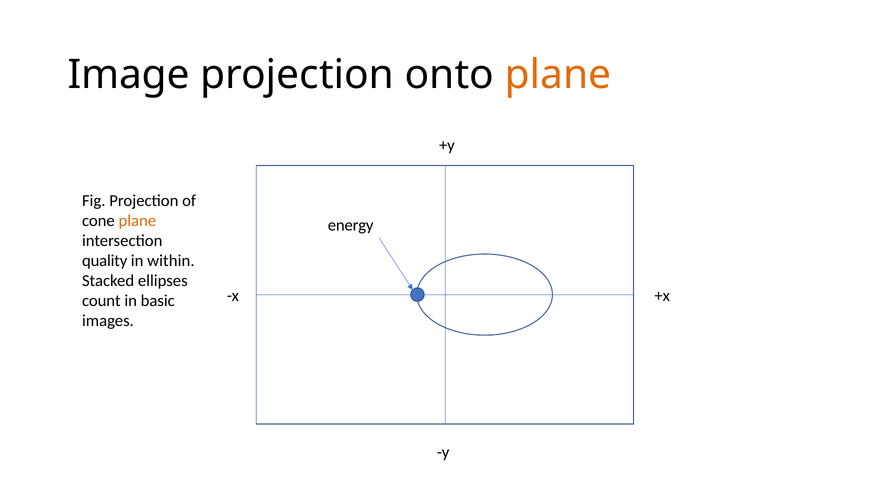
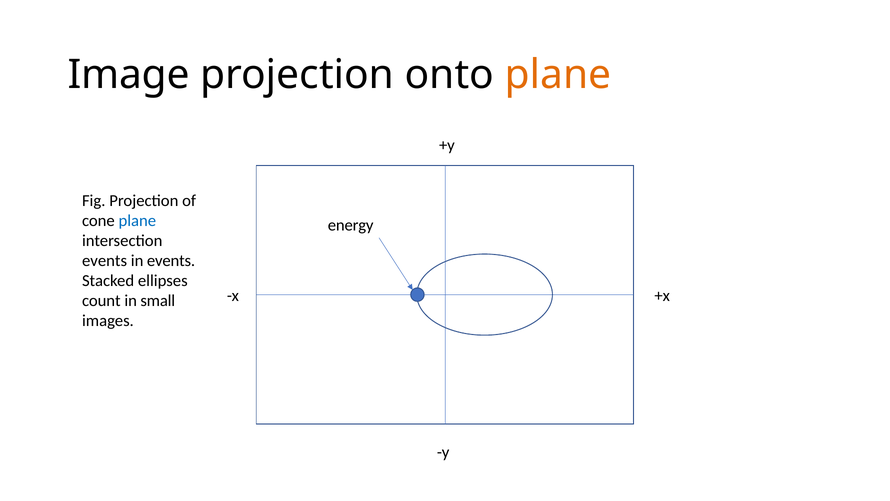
plane at (137, 220) colour: orange -> blue
quality at (105, 260): quality -> events
in within: within -> events
basic: basic -> small
